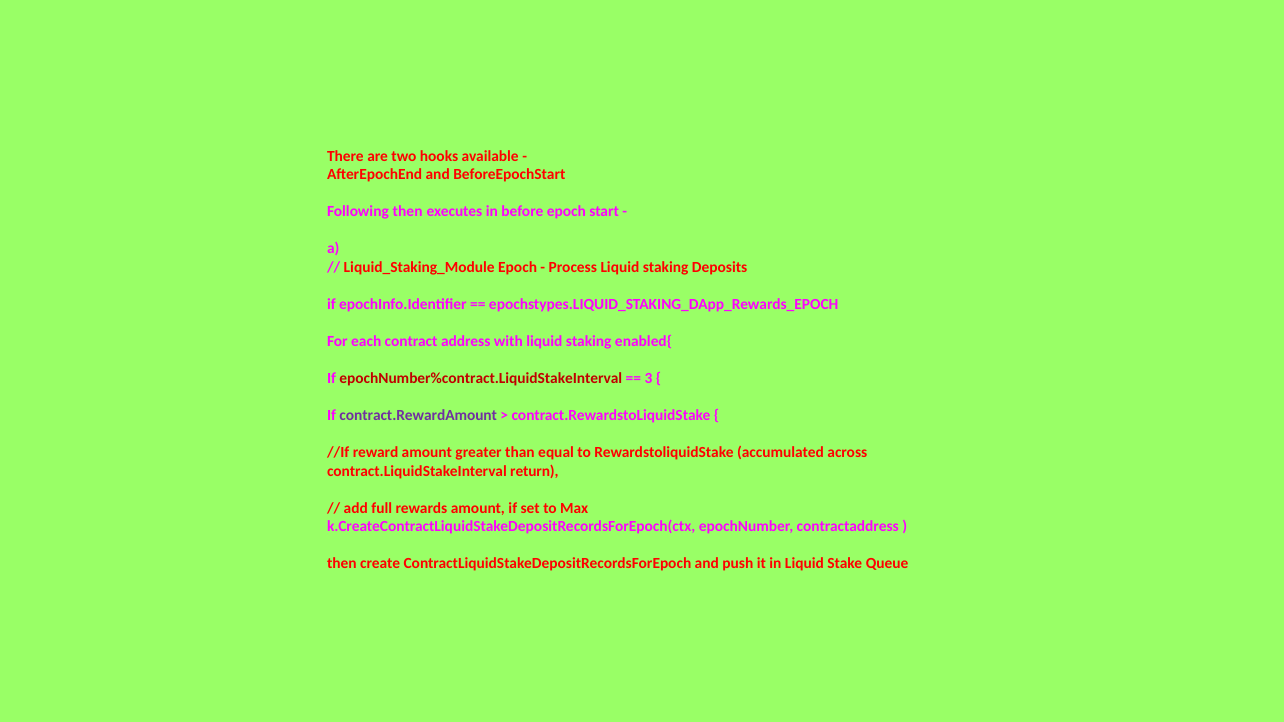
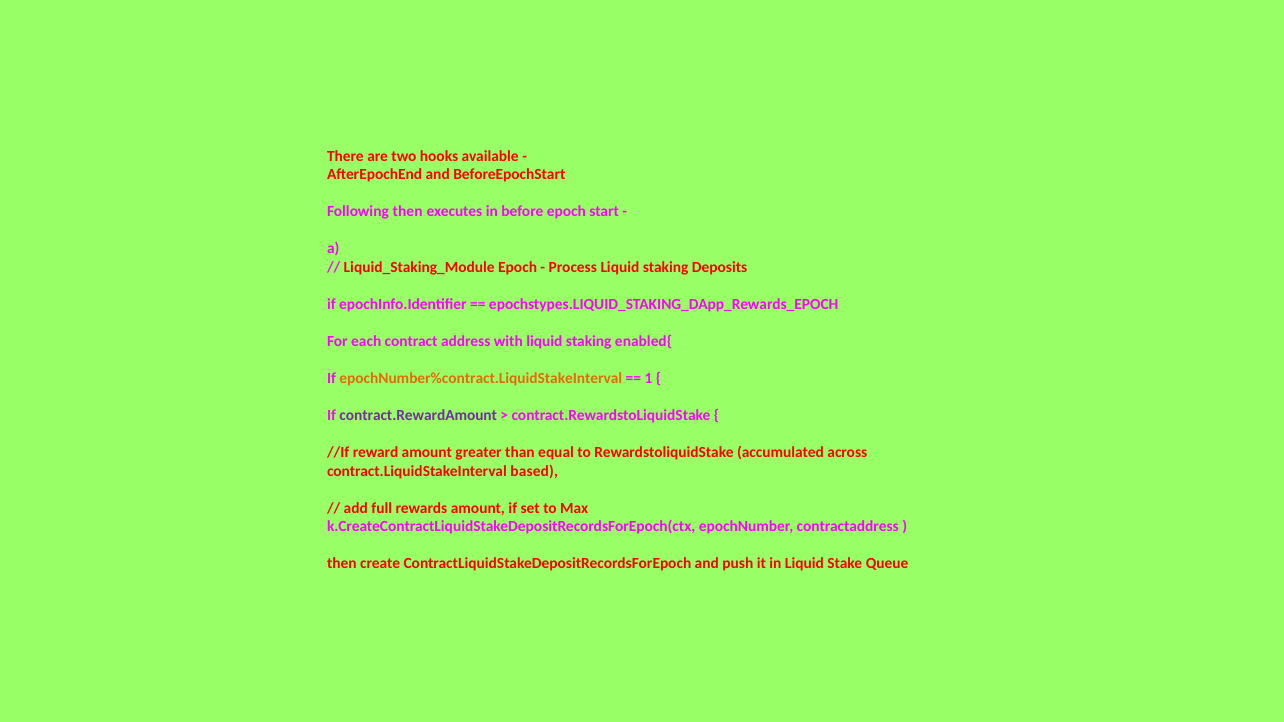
epochNumber%contract.LiquidStakeInterval colour: red -> orange
3: 3 -> 1
return: return -> based
